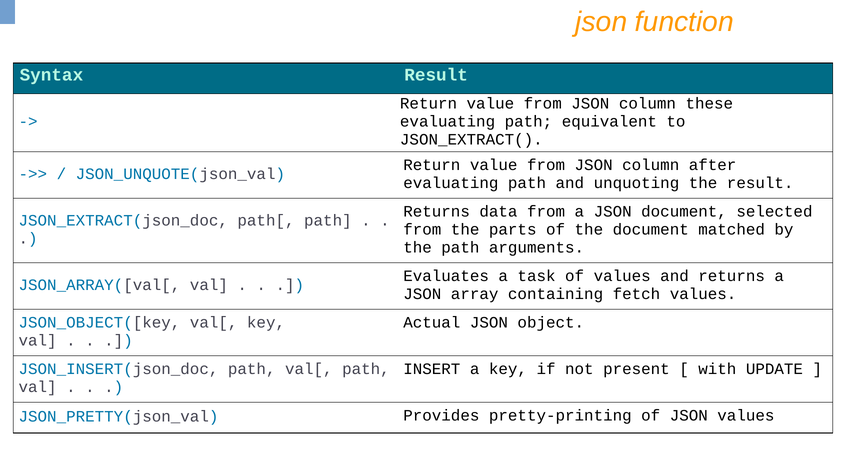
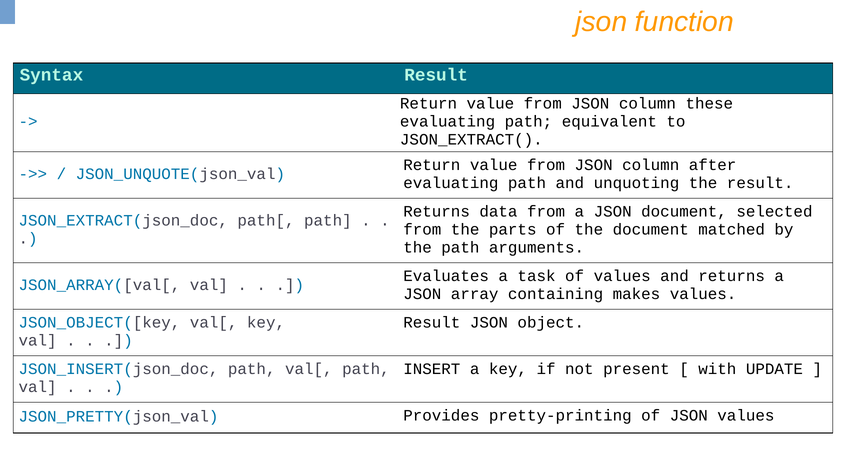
fetch: fetch -> makes
Actual at (432, 322): Actual -> Result
